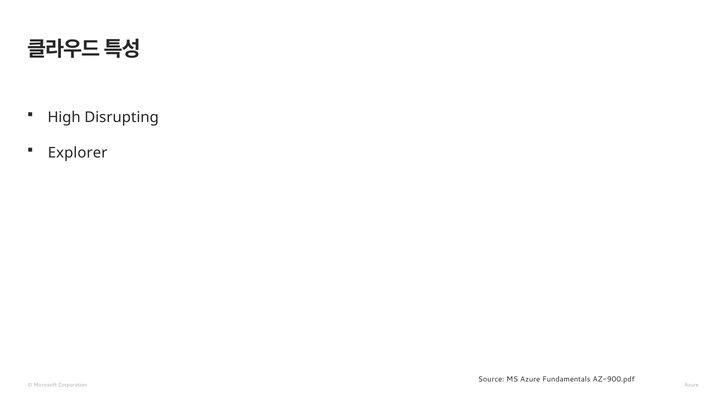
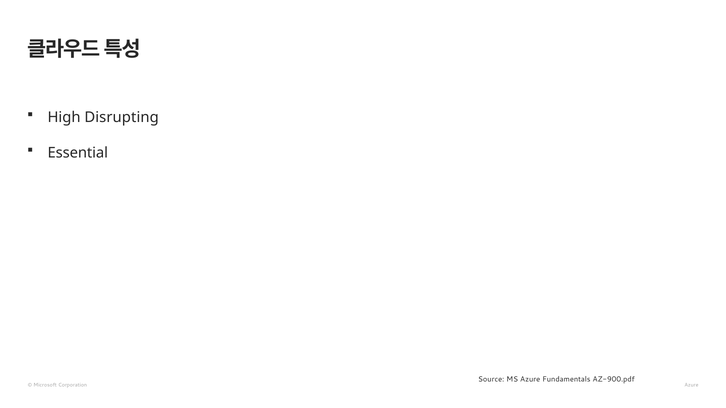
Explorer: Explorer -> Essential
